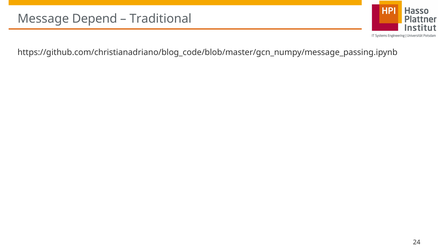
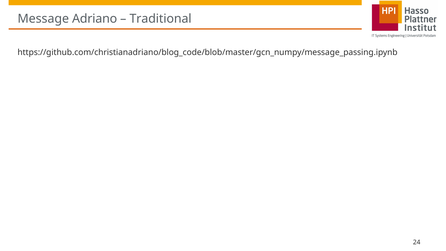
Depend: Depend -> Adriano
